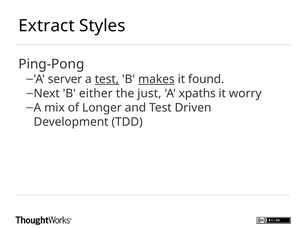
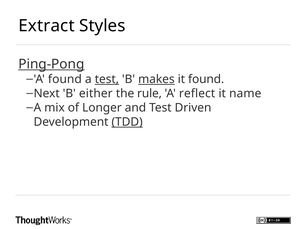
Ping-Pong underline: none -> present
A server: server -> found
just: just -> rule
xpaths: xpaths -> reflect
worry: worry -> name
TDD underline: none -> present
